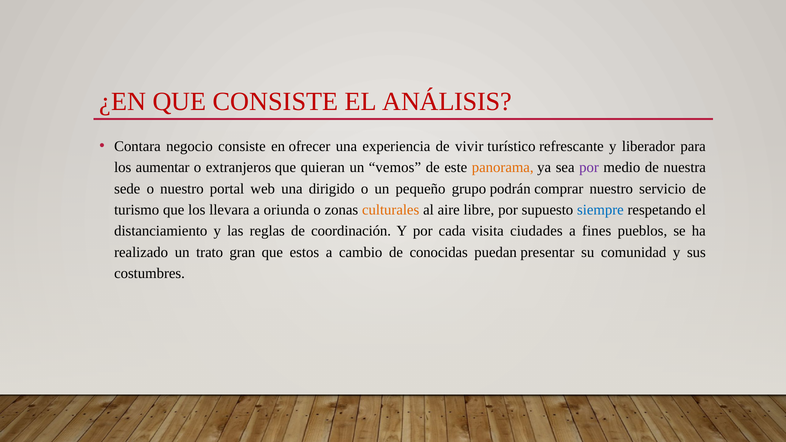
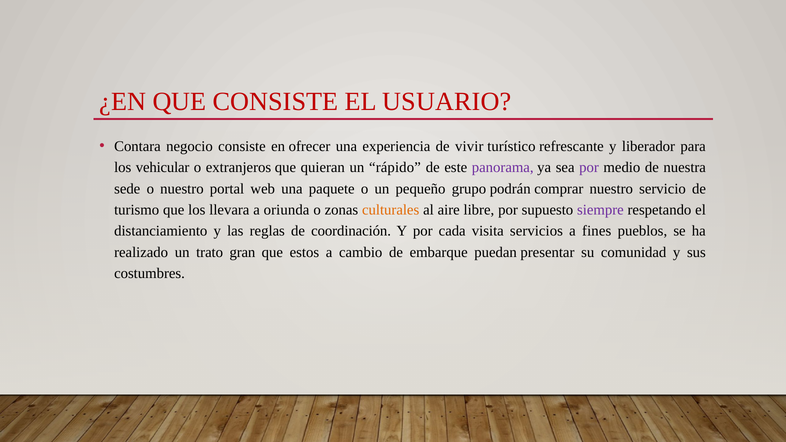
ANÁLISIS: ANÁLISIS -> USUARIO
aumentar: aumentar -> vehicular
vemos: vemos -> rápido
panorama colour: orange -> purple
dirigido: dirigido -> paquete
siempre colour: blue -> purple
ciudades: ciudades -> servicios
conocidas: conocidas -> embarque
